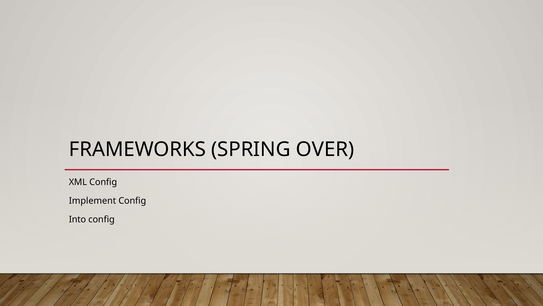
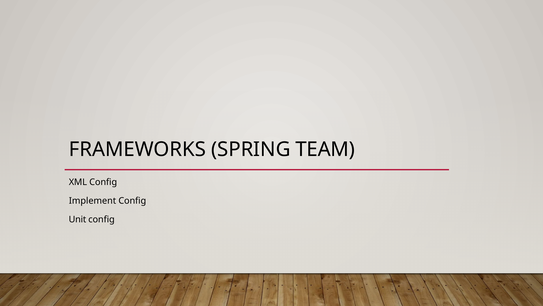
OVER: OVER -> TEAM
Into: Into -> Unit
